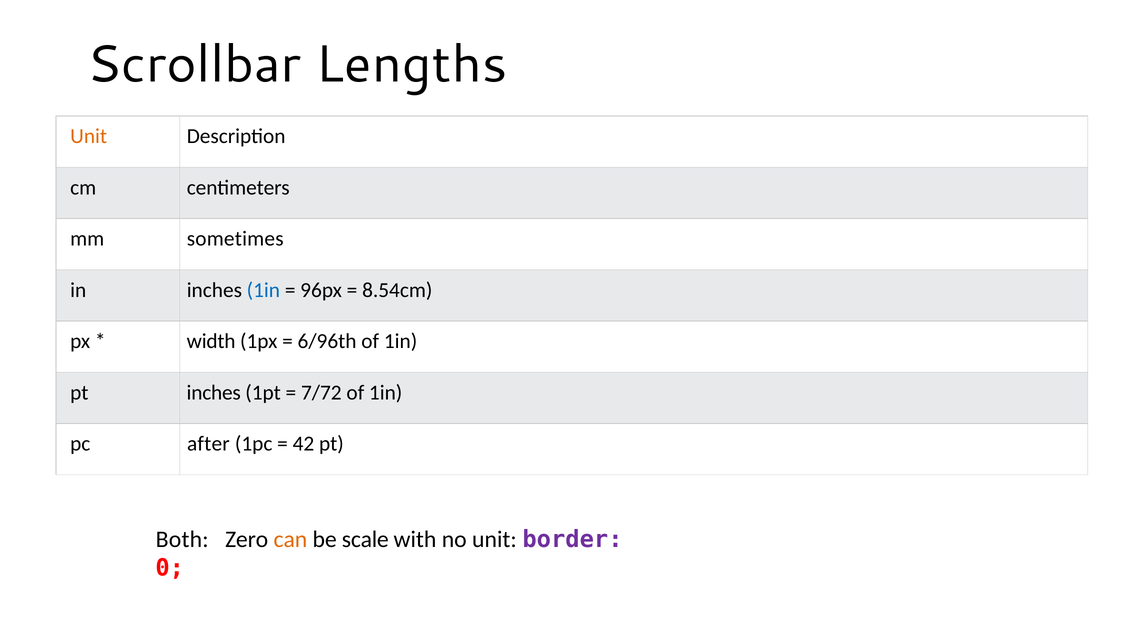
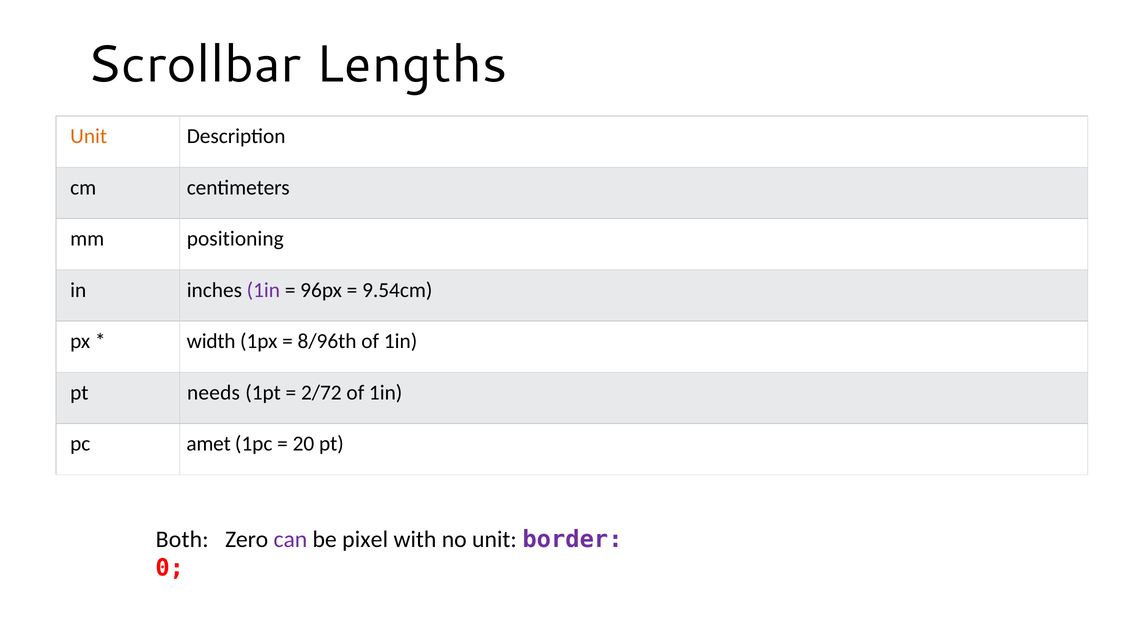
sometimes: sometimes -> positioning
1in at (263, 290) colour: blue -> purple
8.54cm: 8.54cm -> 9.54cm
6/96th: 6/96th -> 8/96th
pt inches: inches -> needs
7/72: 7/72 -> 2/72
after: after -> amet
42: 42 -> 20
can colour: orange -> purple
scale: scale -> pixel
